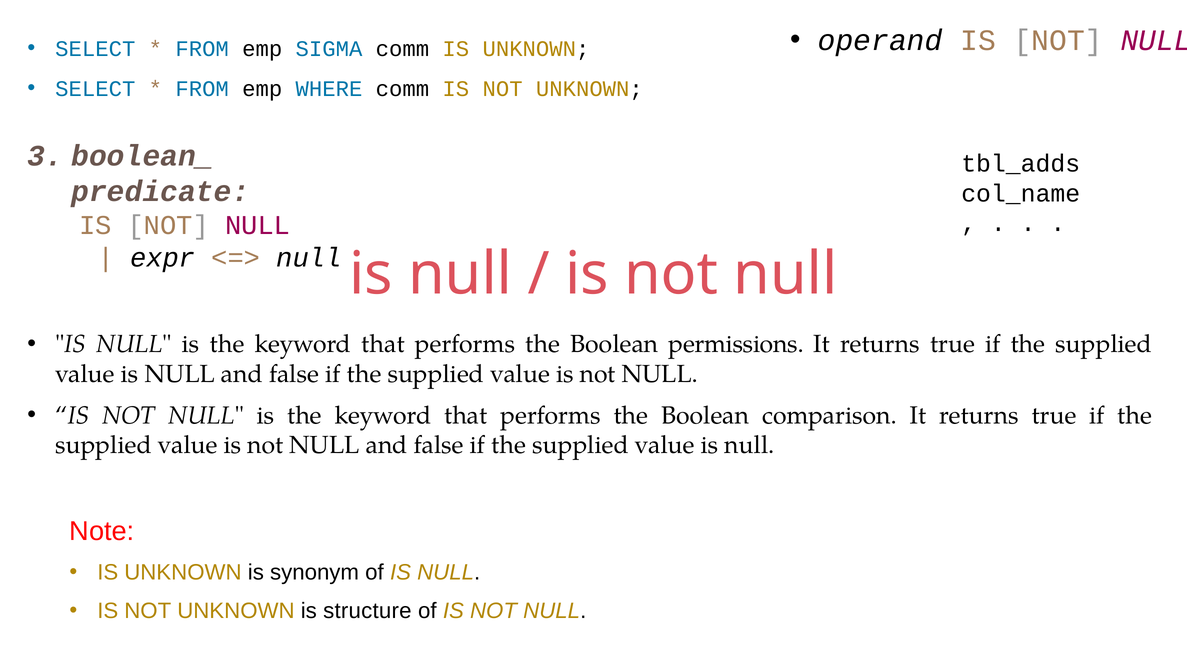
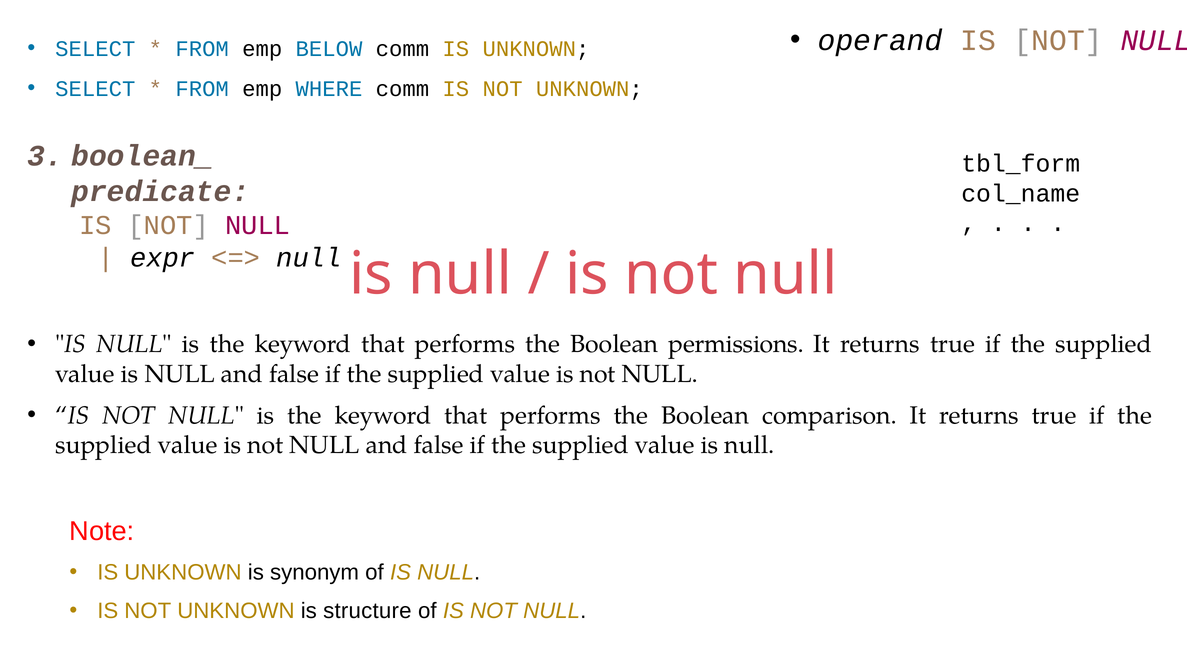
SIGMA: SIGMA -> BELOW
tbl_adds: tbl_adds -> tbl_form
